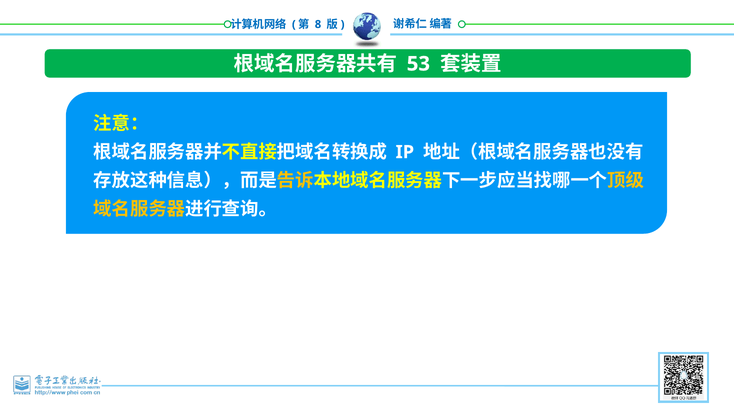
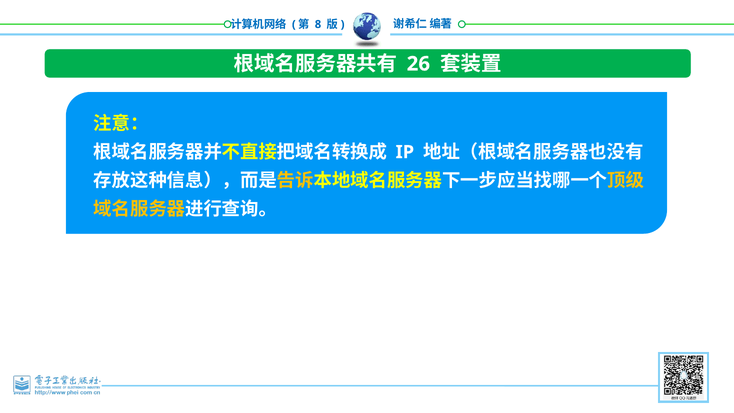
53: 53 -> 26
